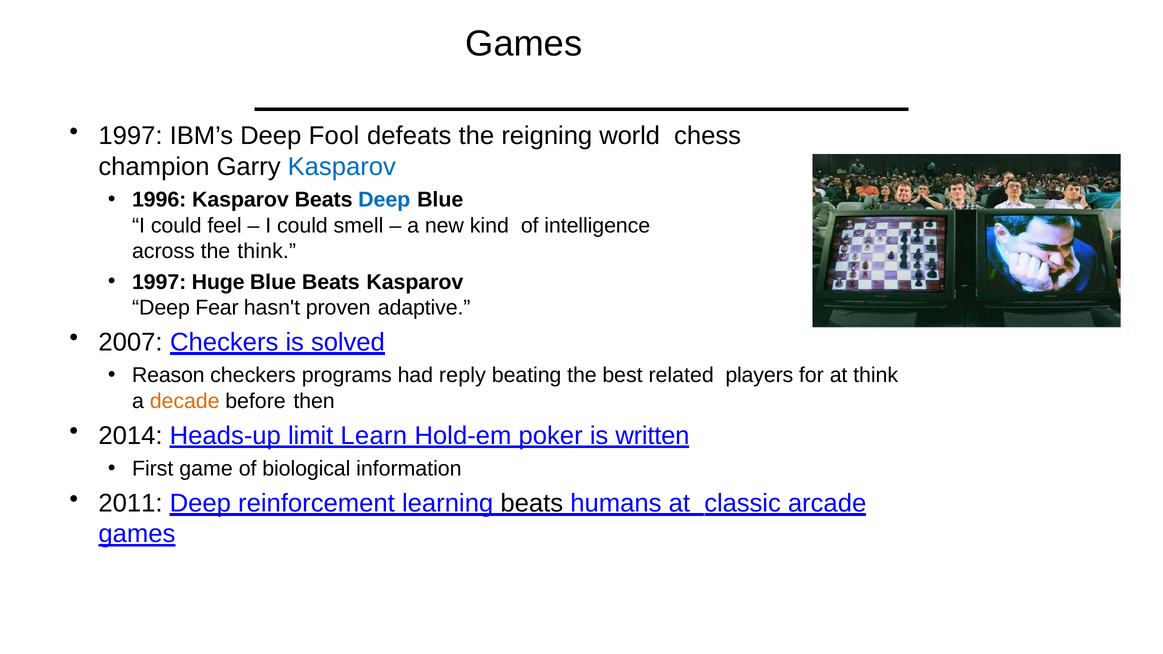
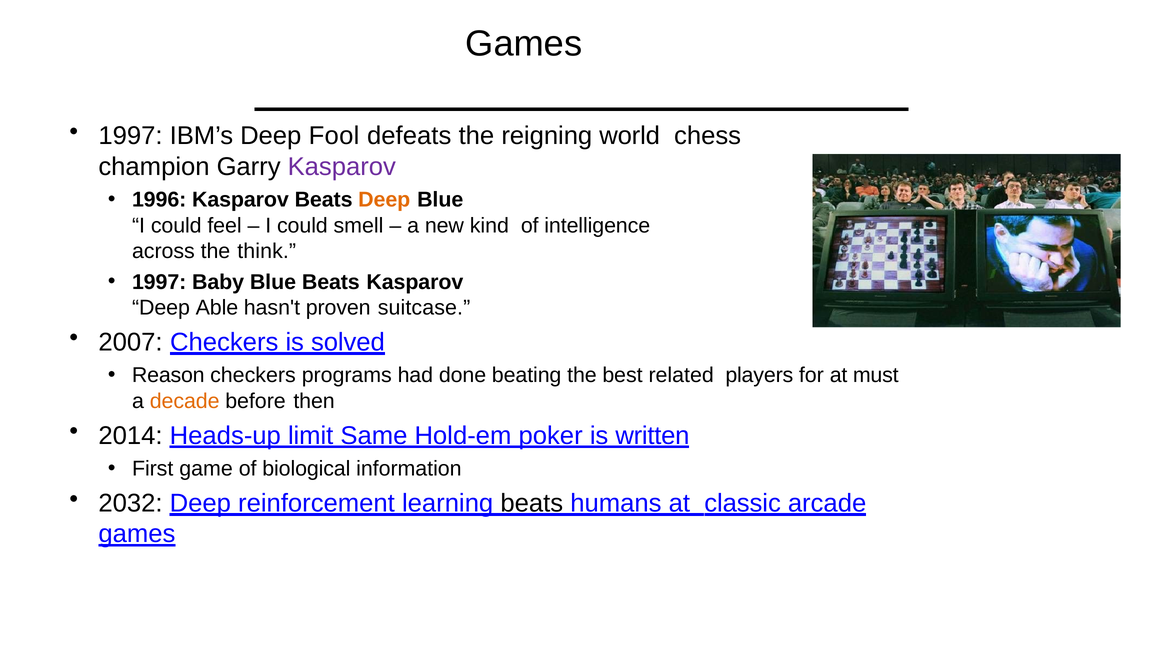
Kasparov at (342, 167) colour: blue -> purple
Deep at (384, 200) colour: blue -> orange
Huge: Huge -> Baby
Fear: Fear -> Able
adaptive: adaptive -> suitcase
reply: reply -> done
at think: think -> must
Learn: Learn -> Same
2011: 2011 -> 2032
